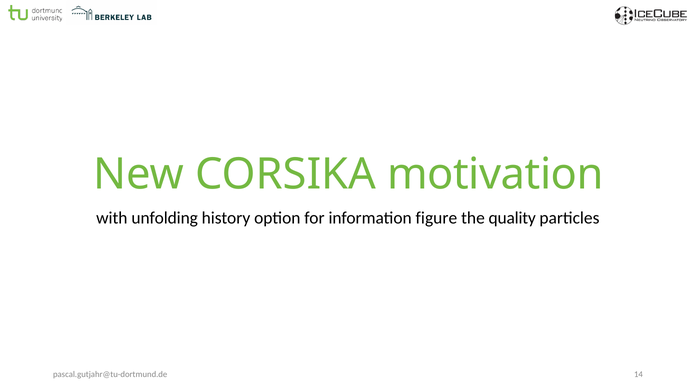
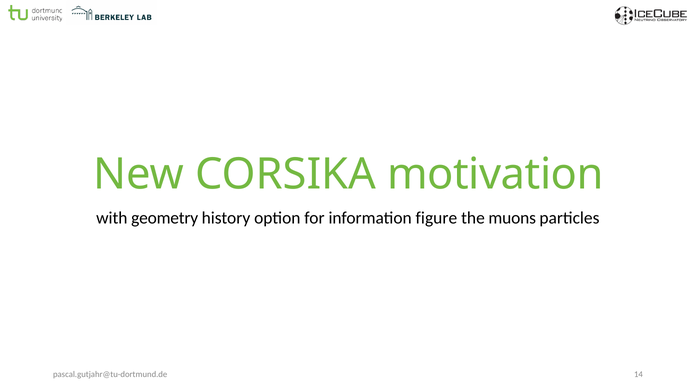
unfolding: unfolding -> geometry
quality: quality -> muons
